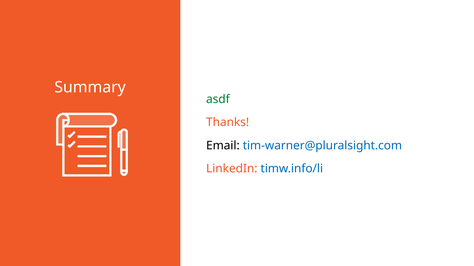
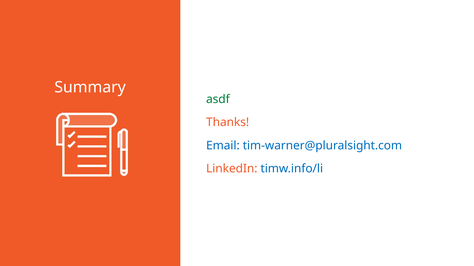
Email colour: black -> blue
